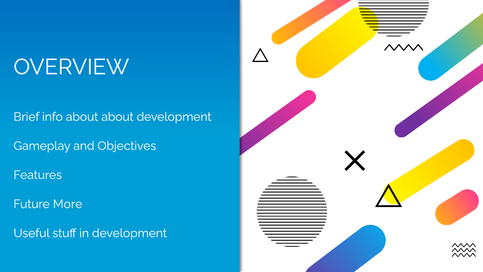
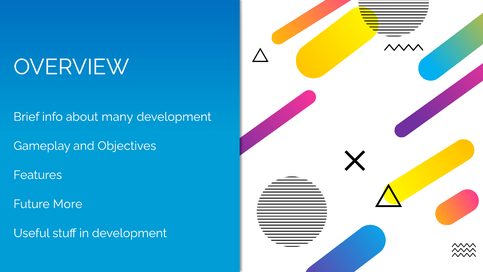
about about: about -> many
